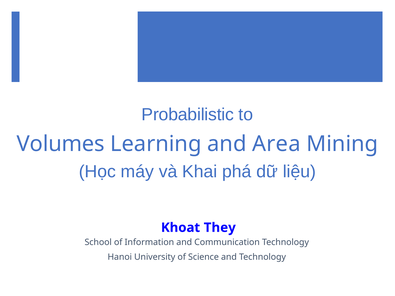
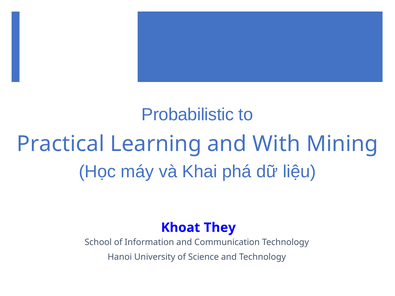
Volumes: Volumes -> Practical
Area: Area -> With
